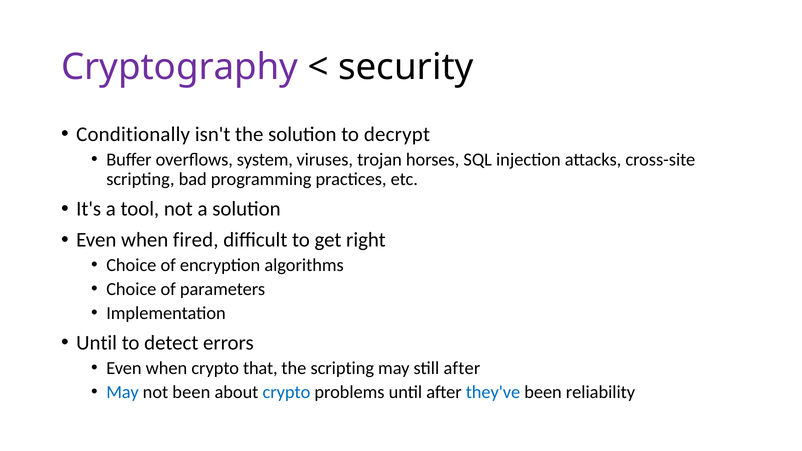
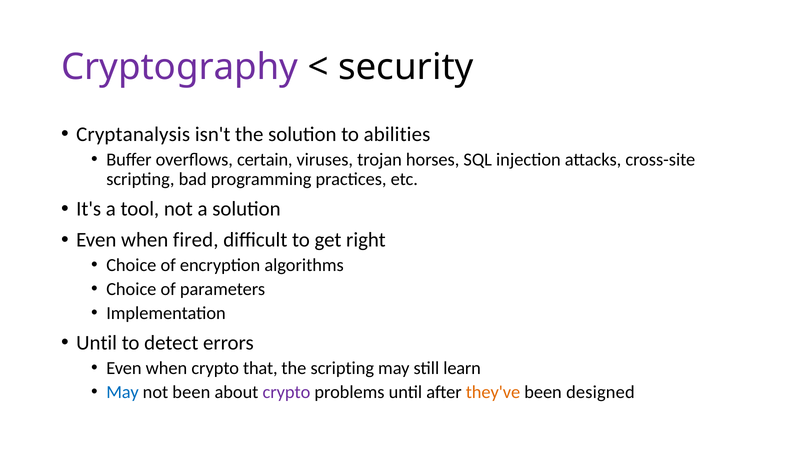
Conditionally: Conditionally -> Cryptanalysis
decrypt: decrypt -> abilities
system: system -> certain
still after: after -> learn
crypto at (286, 392) colour: blue -> purple
they've colour: blue -> orange
reliability: reliability -> designed
